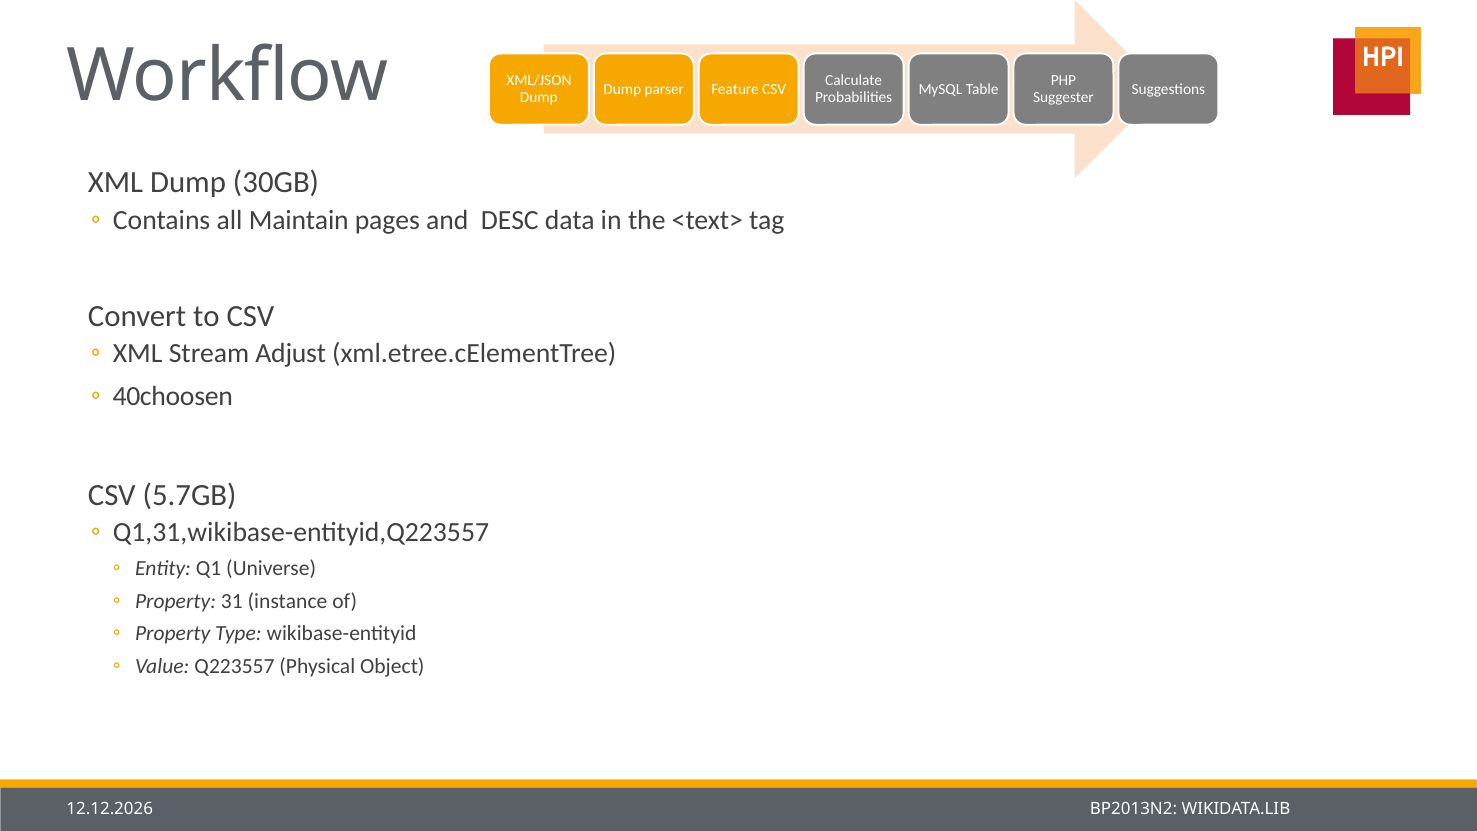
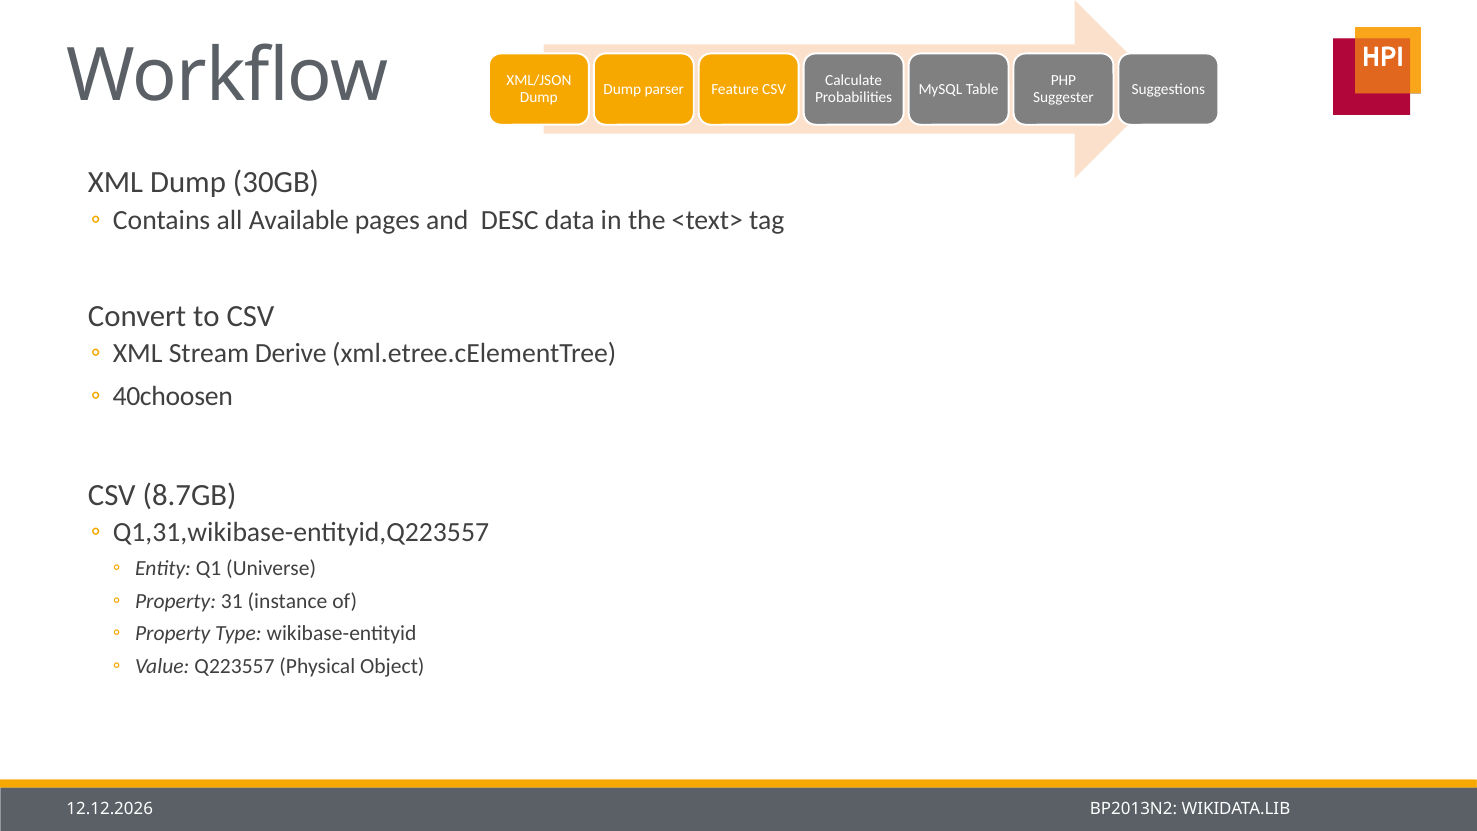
Maintain: Maintain -> Available
Adjust: Adjust -> Derive
5.7GB: 5.7GB -> 8.7GB
